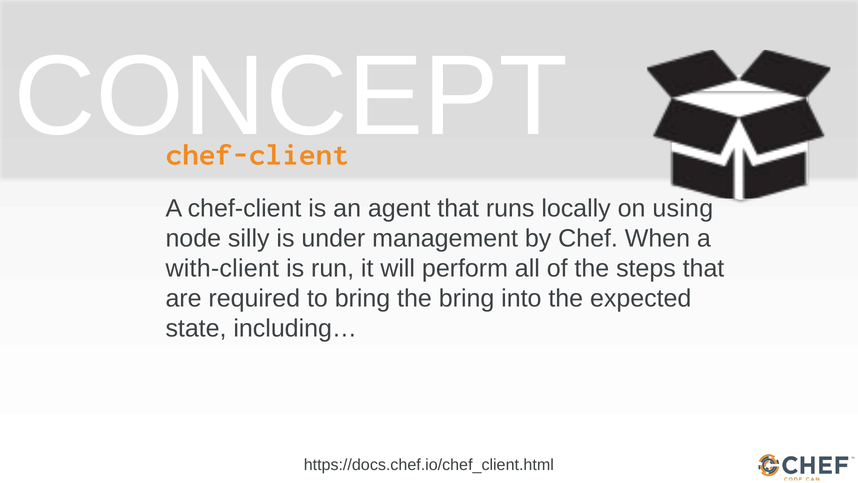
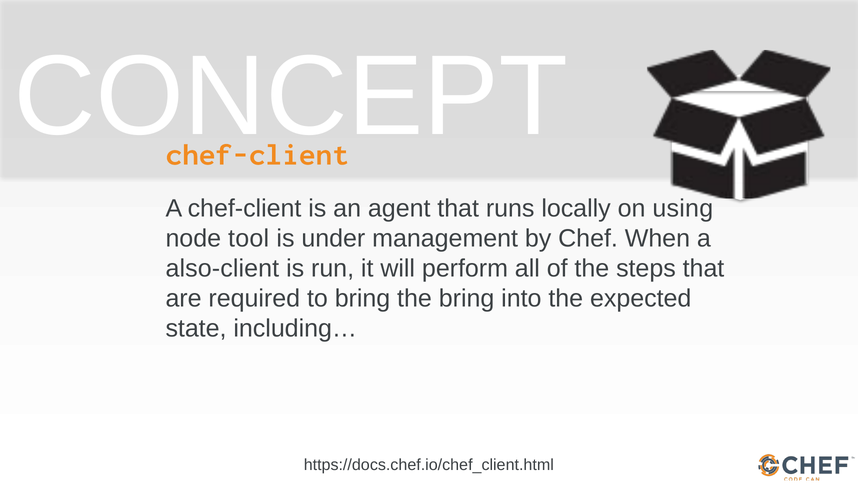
silly: silly -> tool
with-client: with-client -> also-client
